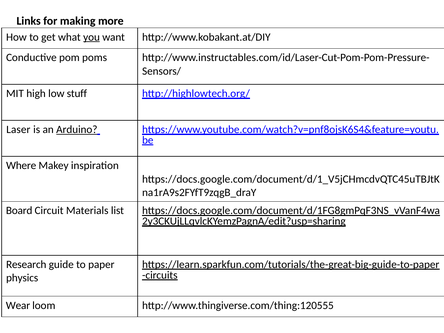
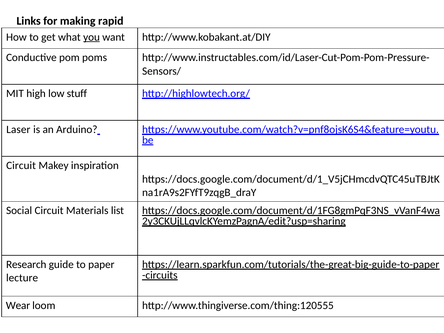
more: more -> rapid
Arduino underline: present -> none
Where at (21, 165): Where -> Circuit
Board: Board -> Social
physics: physics -> lecture
